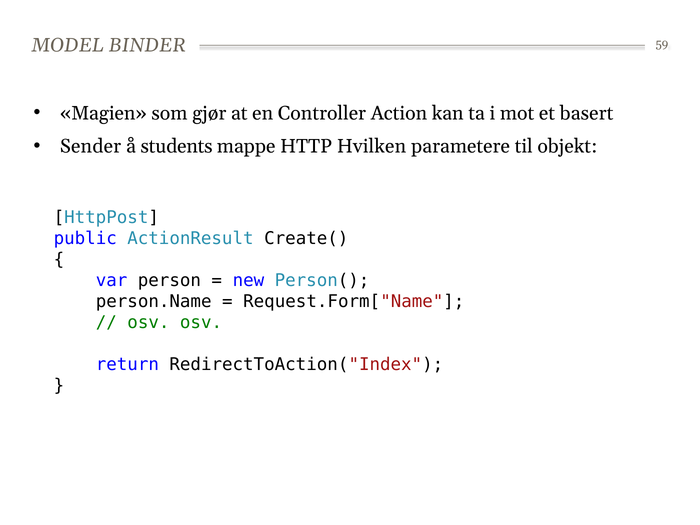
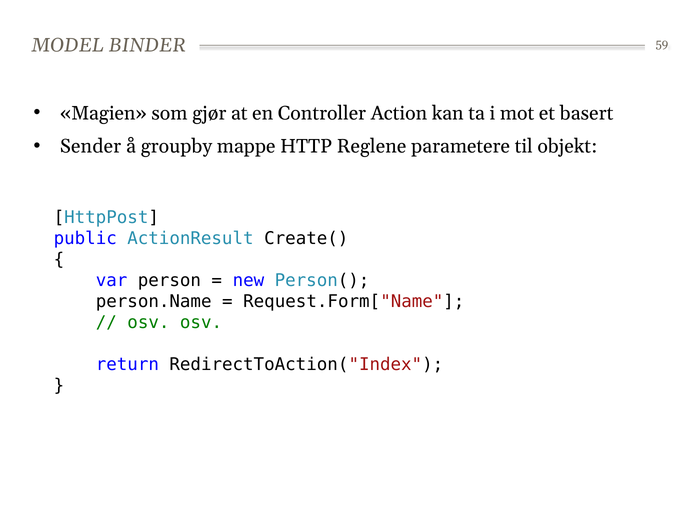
students: students -> groupby
Hvilken: Hvilken -> Reglene
